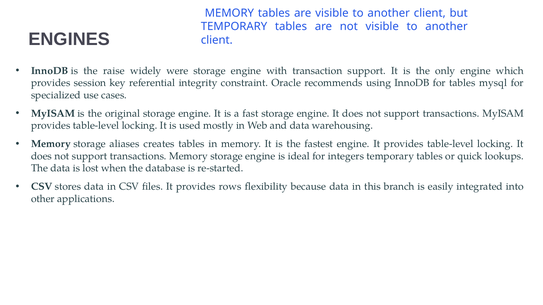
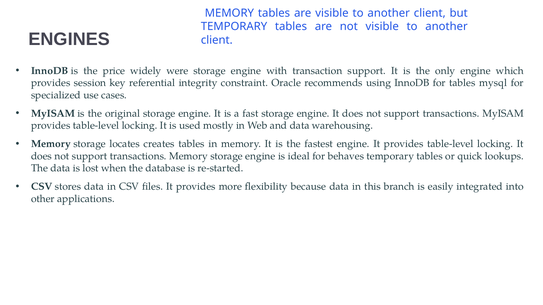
raise: raise -> price
aliases: aliases -> locates
integers: integers -> behaves
rows: rows -> more
